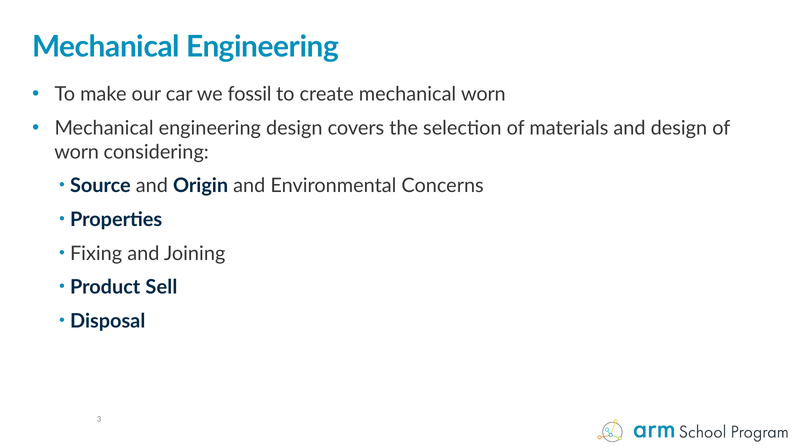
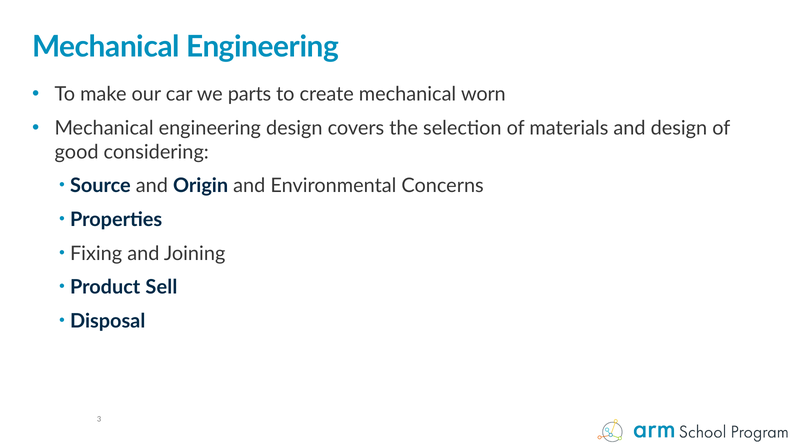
fossil: fossil -> parts
worn at (77, 152): worn -> good
